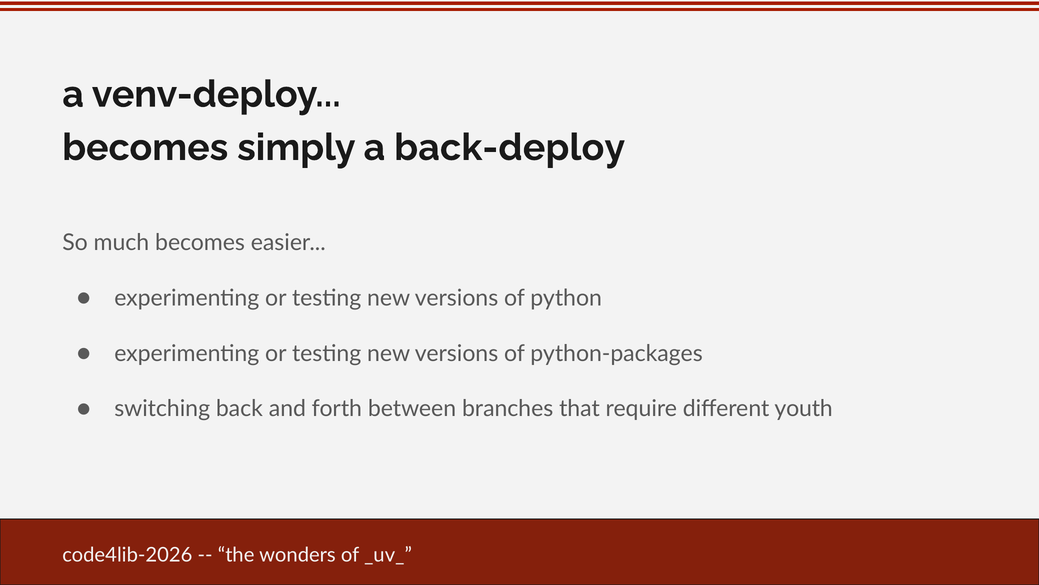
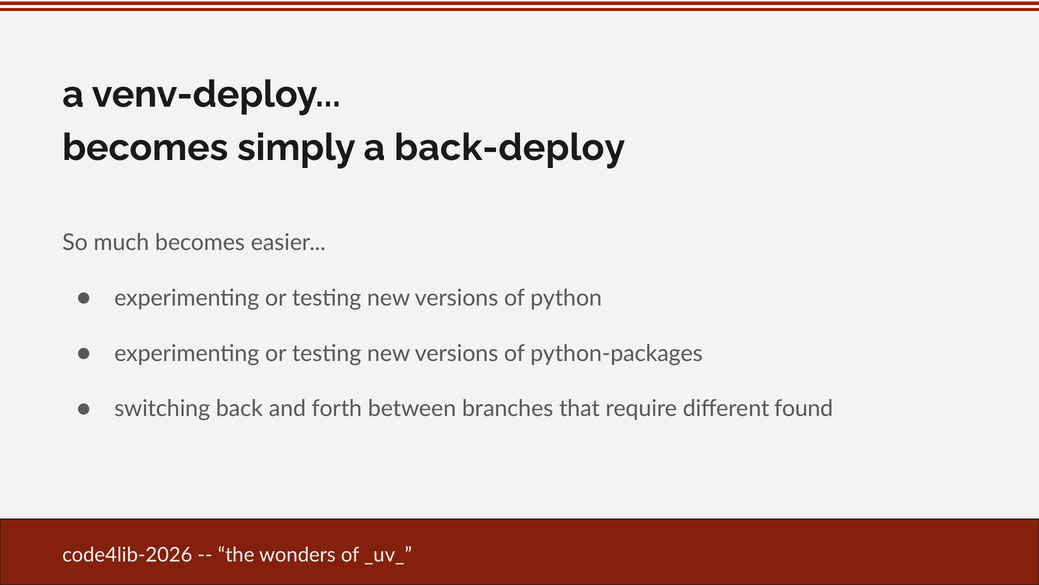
youth: youth -> found
